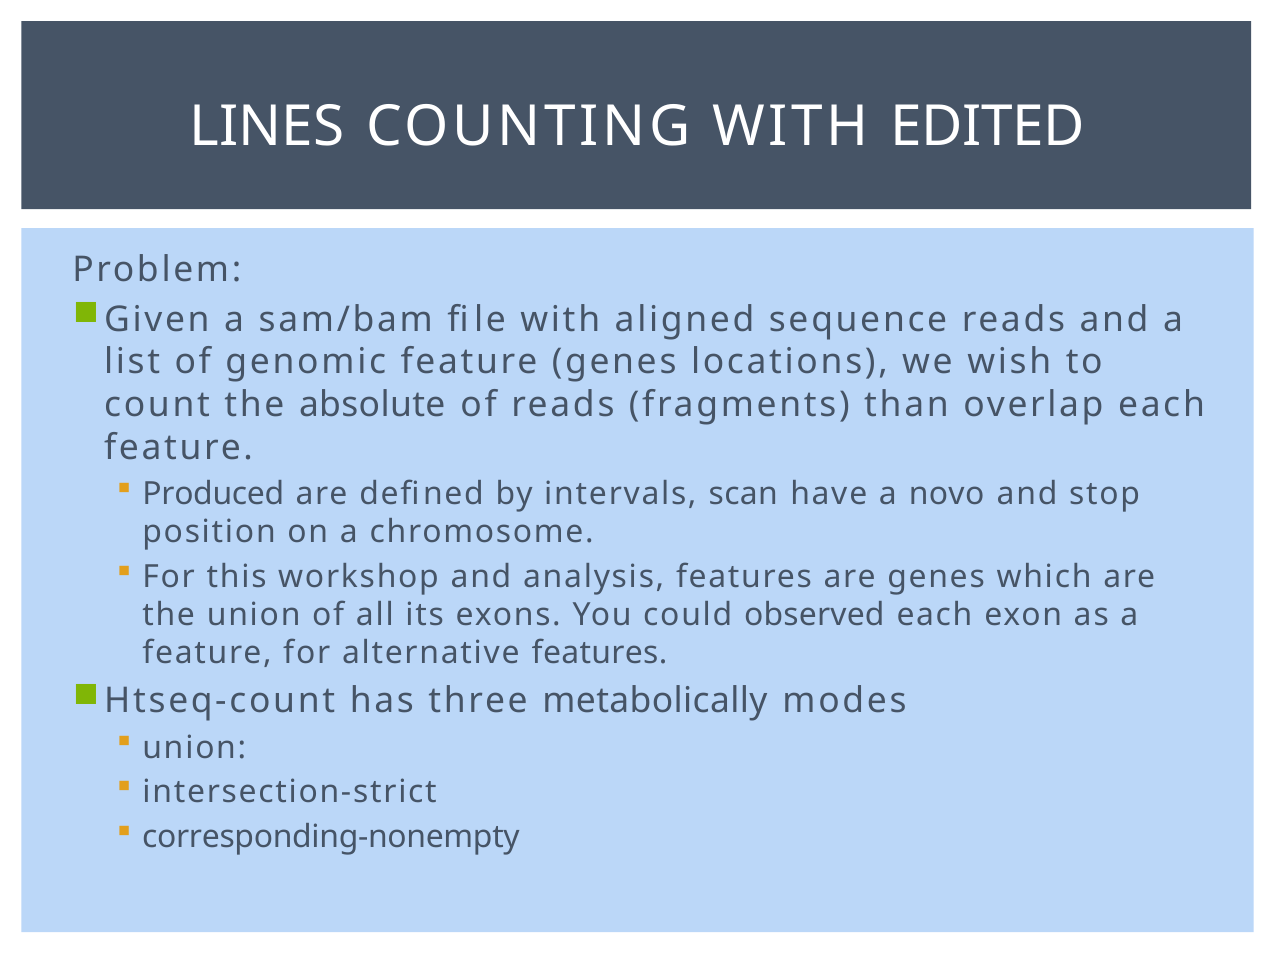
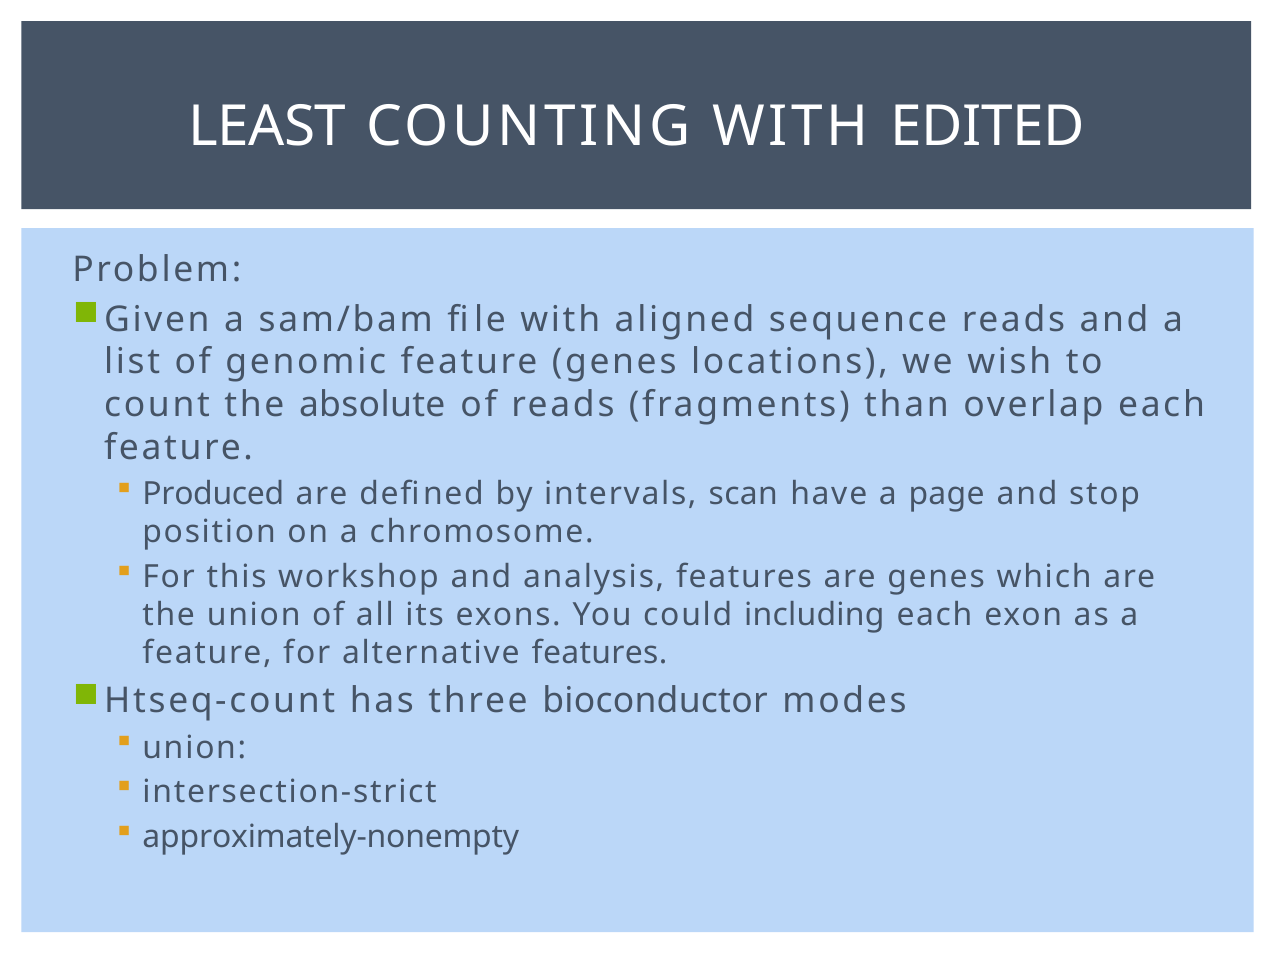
LINES: LINES -> LEAST
novo: novo -> page
observed: observed -> including
metabolically: metabolically -> bioconductor
corresponding-nonempty: corresponding-nonempty -> approximately-nonempty
